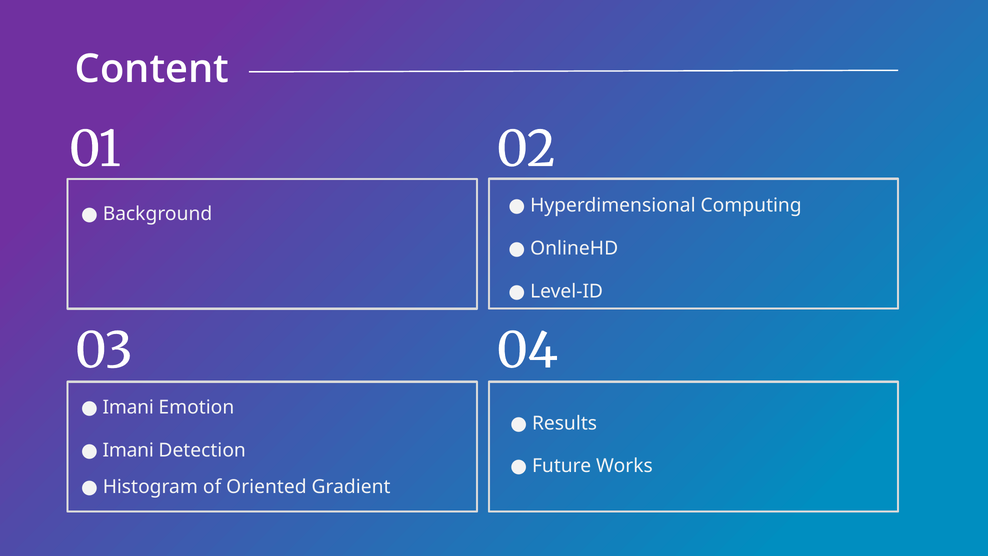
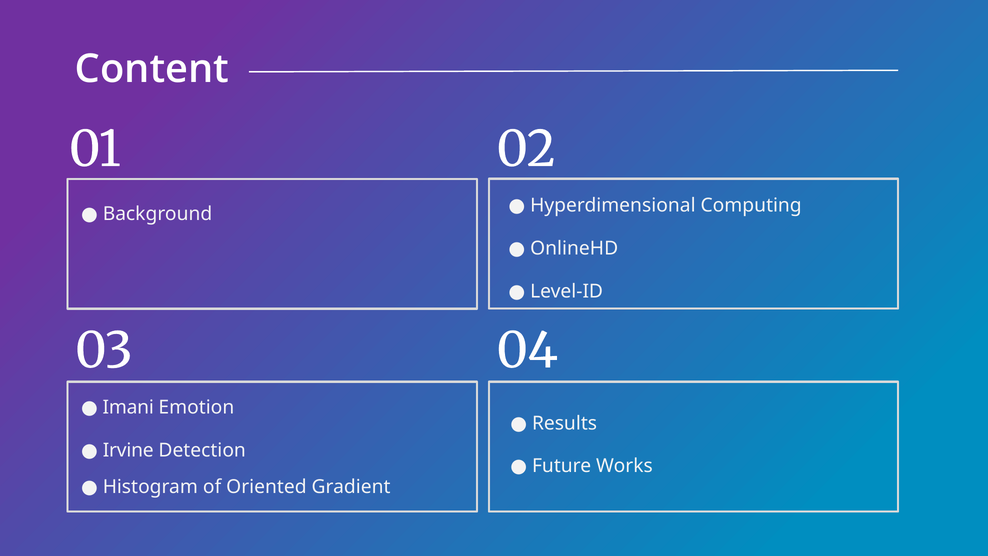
Imani at (128, 450): Imani -> Irvine
